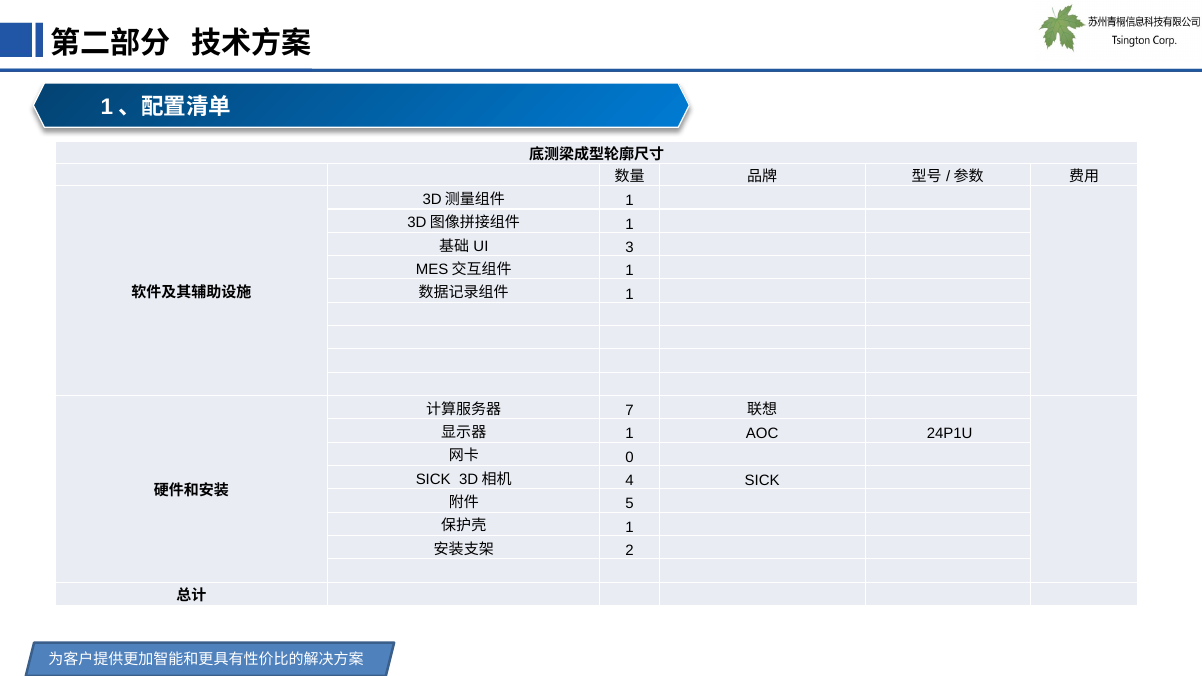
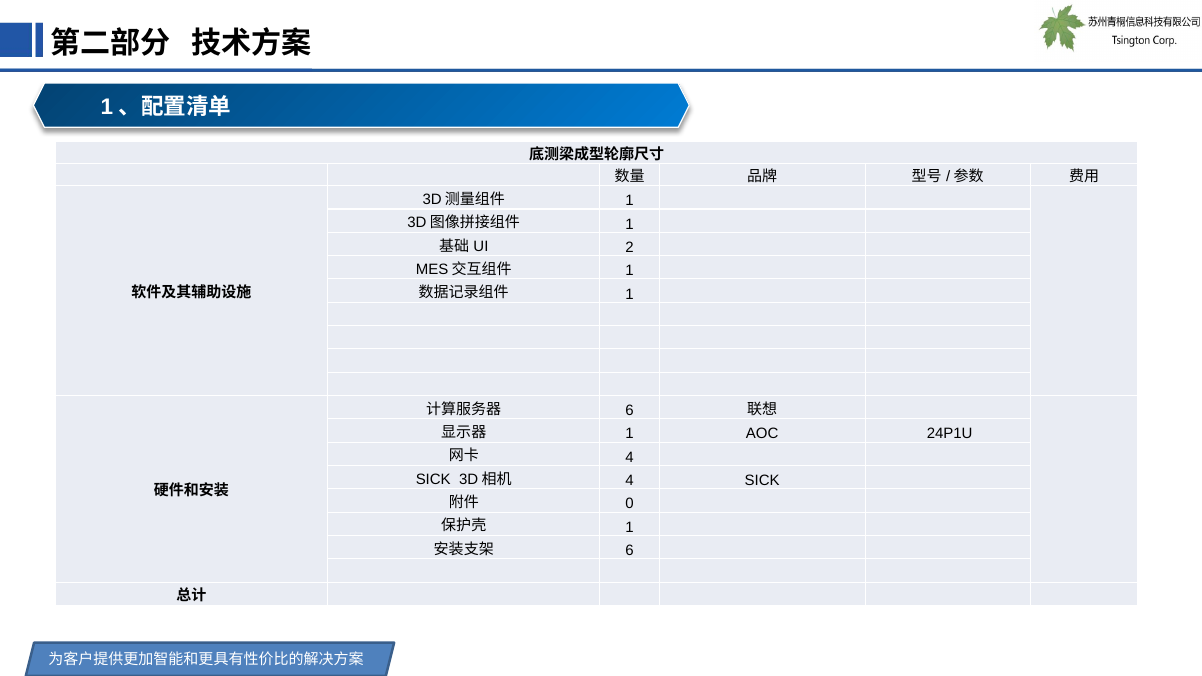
3: 3 -> 2
7 at (630, 411): 7 -> 6
0 at (630, 457): 0 -> 4
5: 5 -> 0
2 at (630, 551): 2 -> 6
